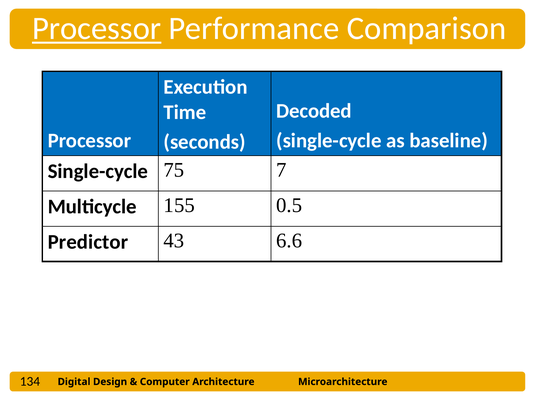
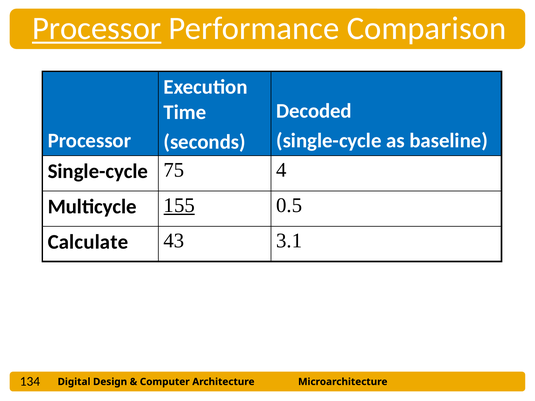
7: 7 -> 4
155 underline: none -> present
Predictor: Predictor -> Calculate
6.6: 6.6 -> 3.1
